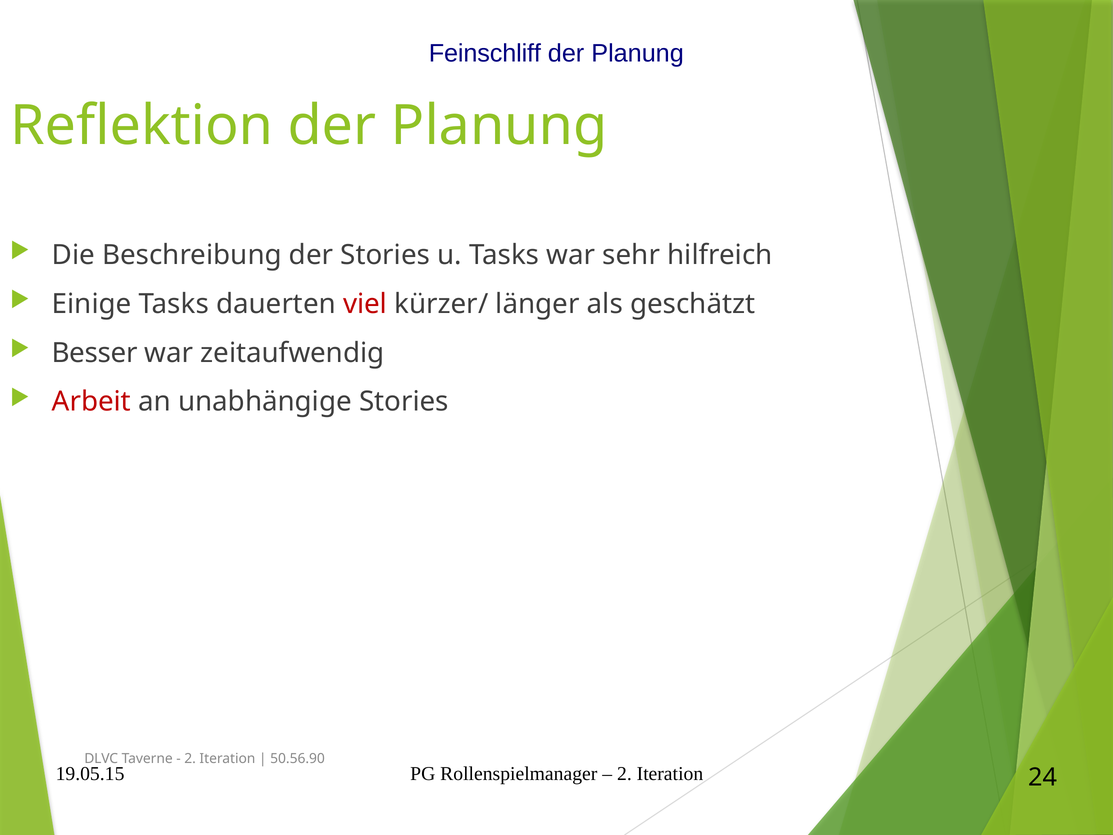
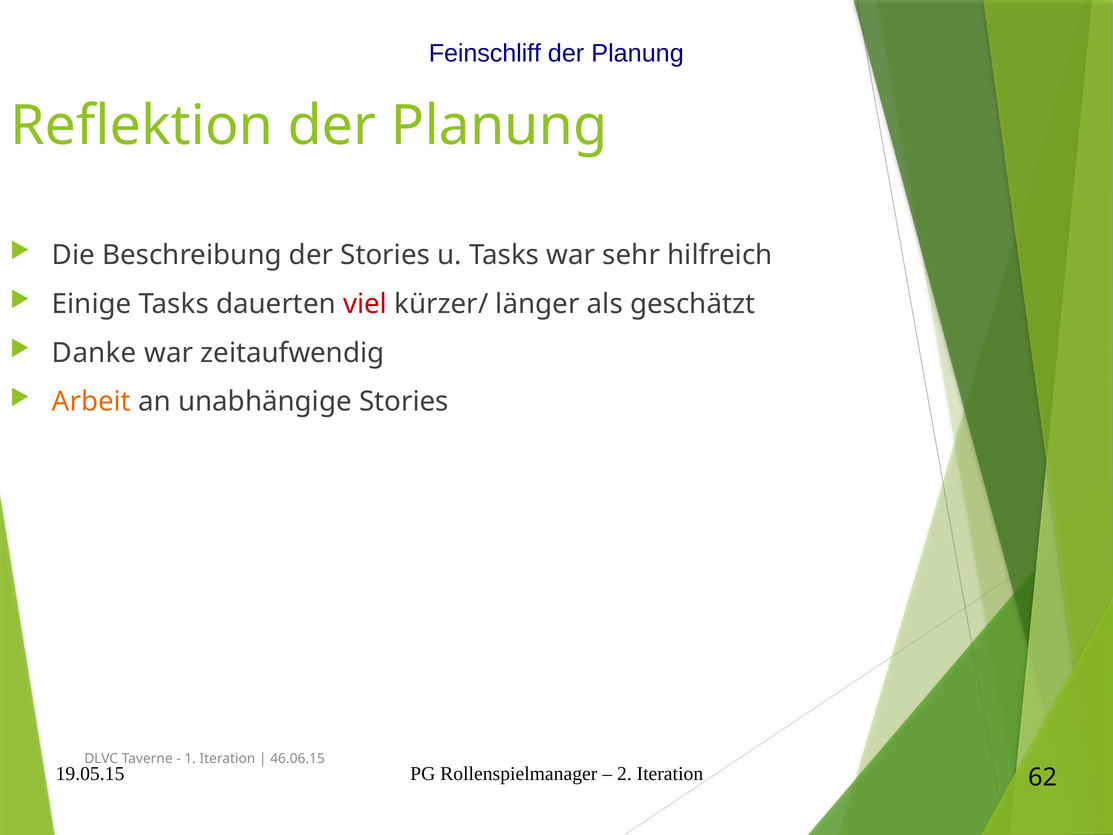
Besser: Besser -> Danke
Arbeit colour: red -> orange
2 at (190, 758): 2 -> 1
50.56.90: 50.56.90 -> 46.06.15
24: 24 -> 62
